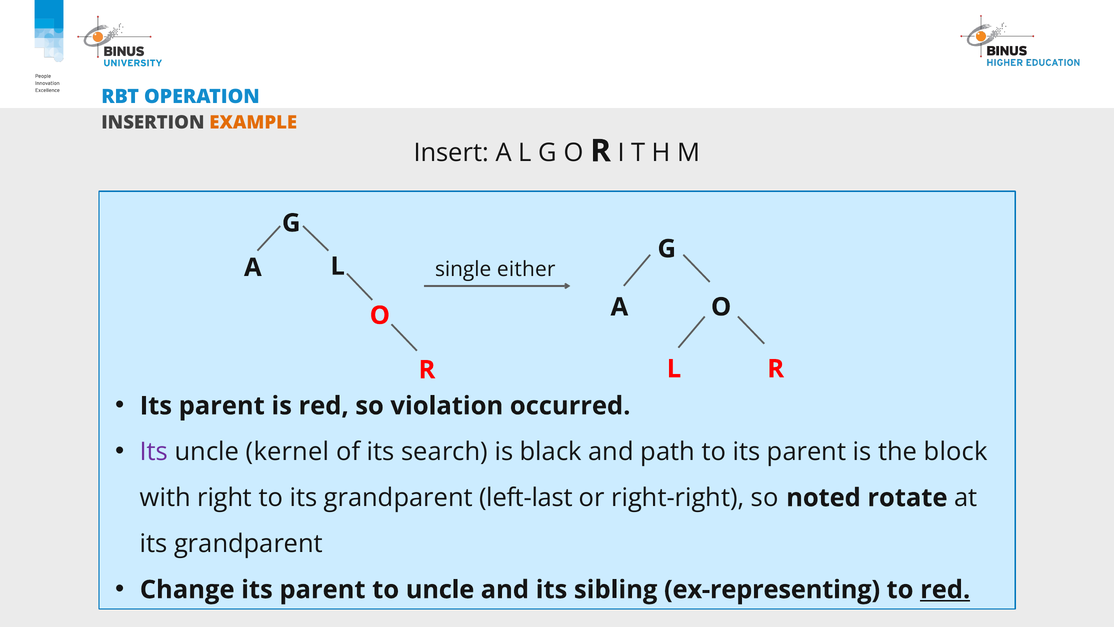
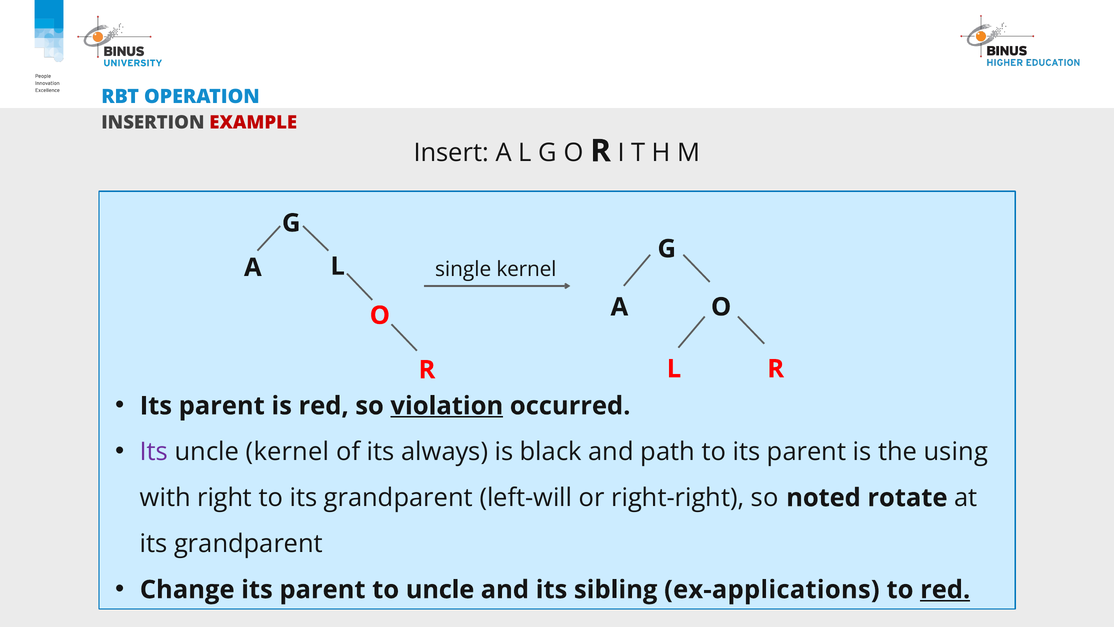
EXAMPLE colour: orange -> red
single either: either -> kernel
violation underline: none -> present
search: search -> always
block: block -> using
left-last: left-last -> left-will
ex-representing: ex-representing -> ex-applications
